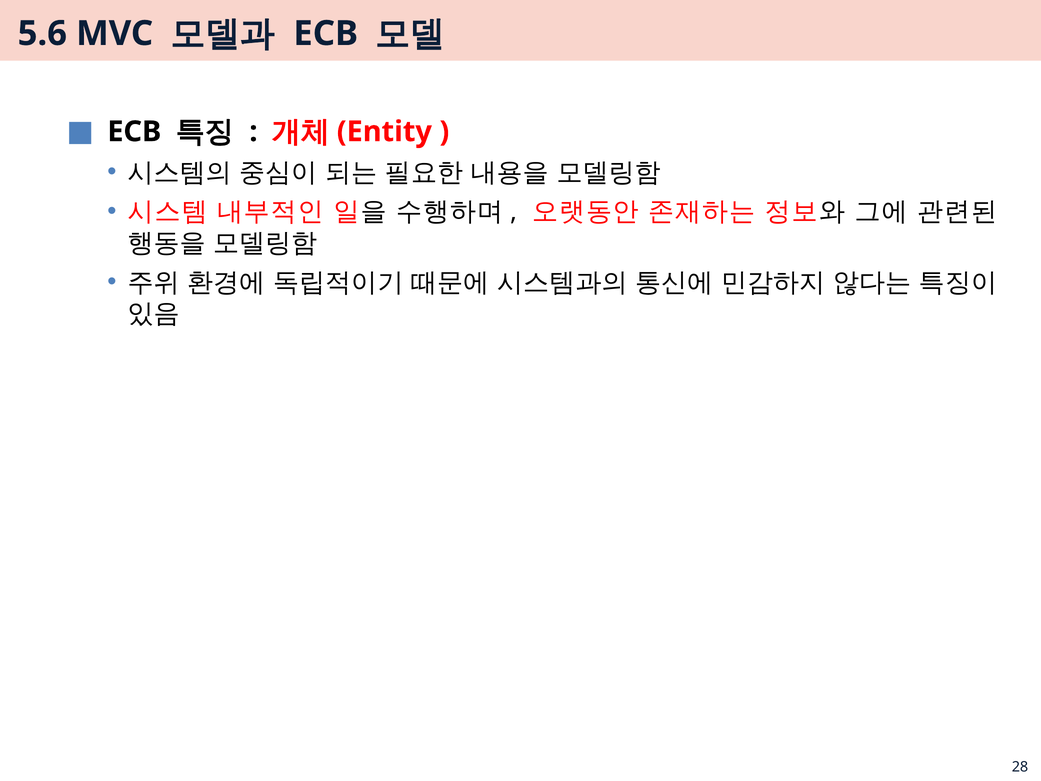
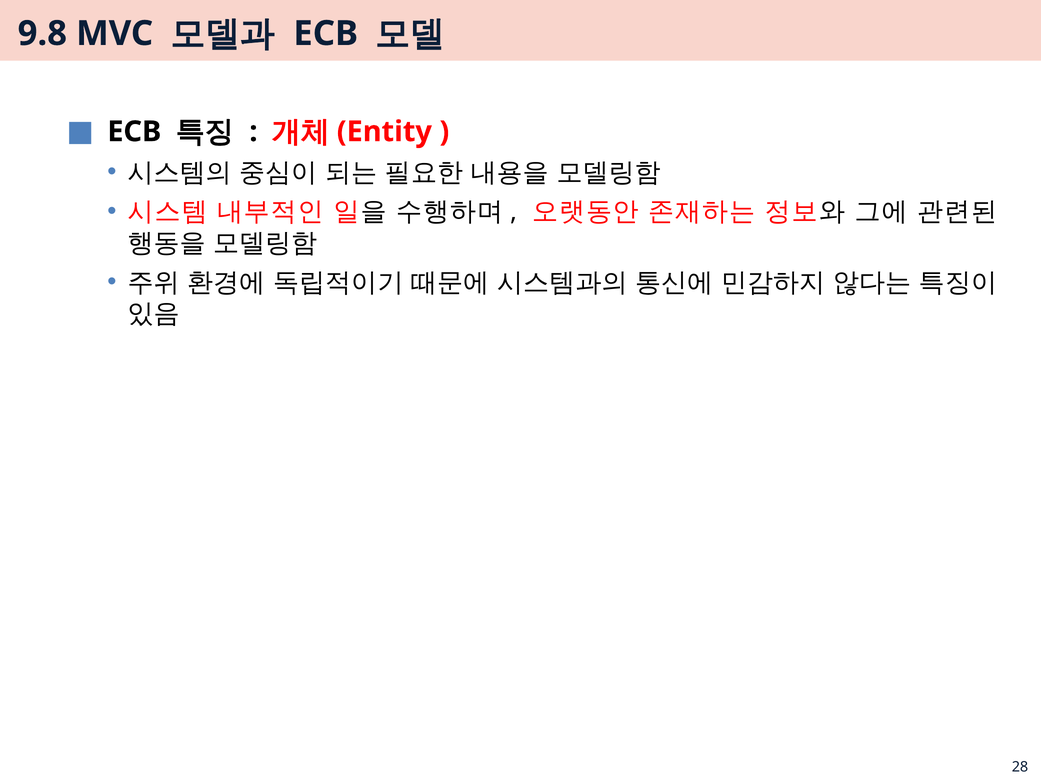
5.6: 5.6 -> 9.8
